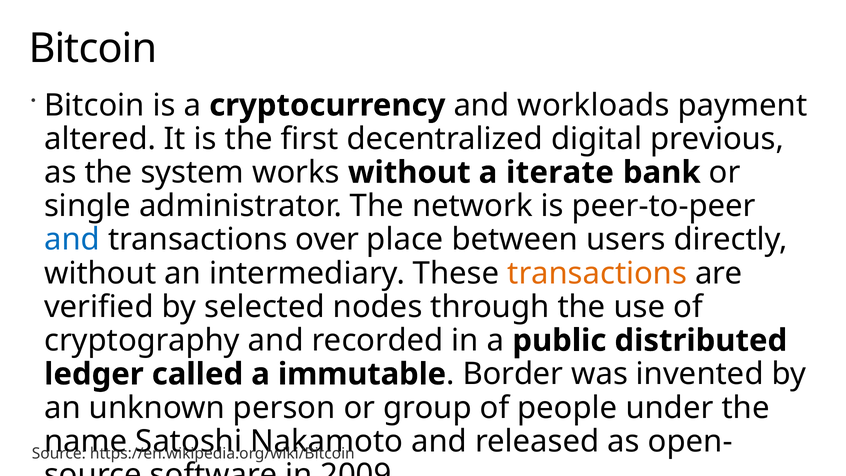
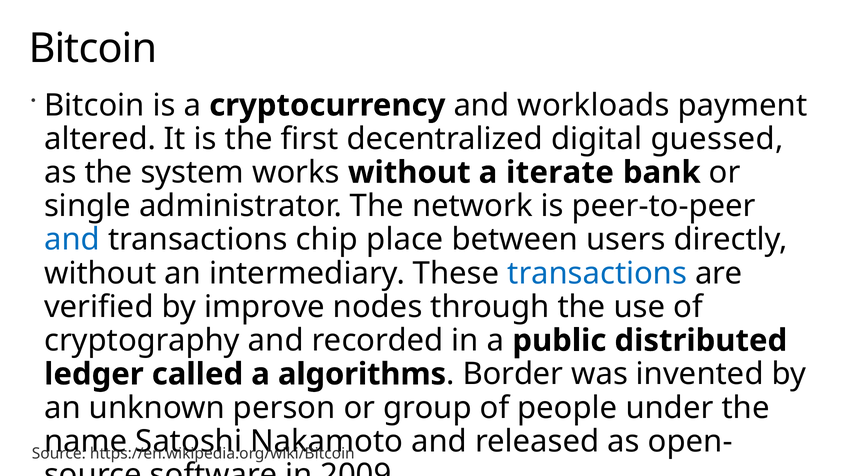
previous: previous -> guessed
over: over -> chip
transactions at (597, 273) colour: orange -> blue
selected: selected -> improve
immutable: immutable -> algorithms
